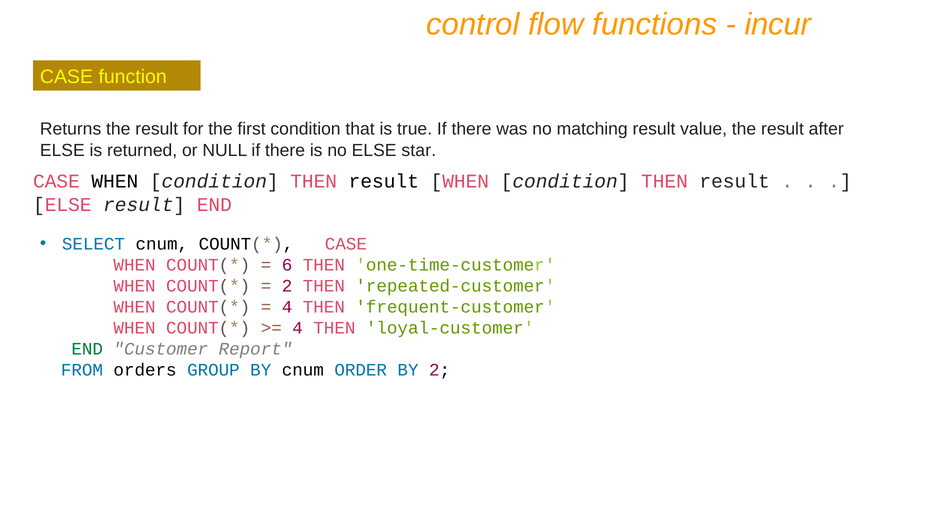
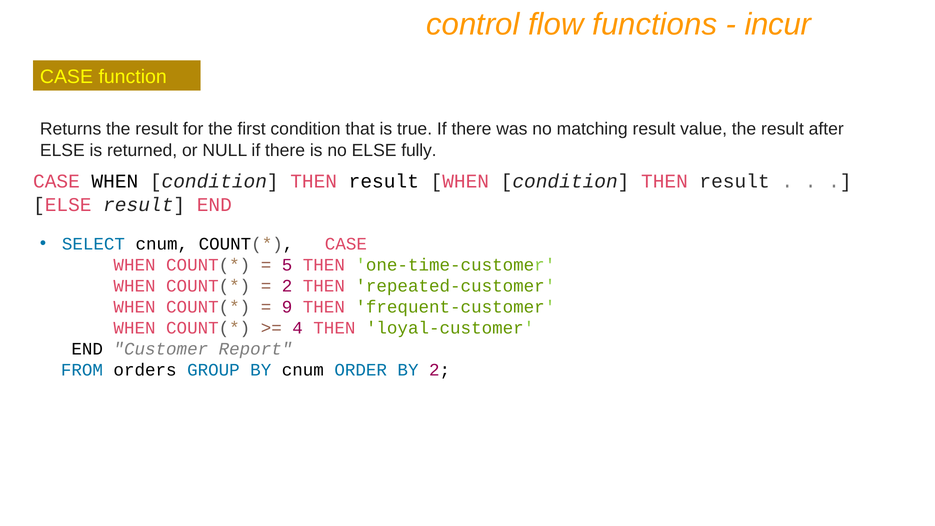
star: star -> fully
6: 6 -> 5
4 at (287, 307): 4 -> 9
END at (87, 349) colour: green -> black
